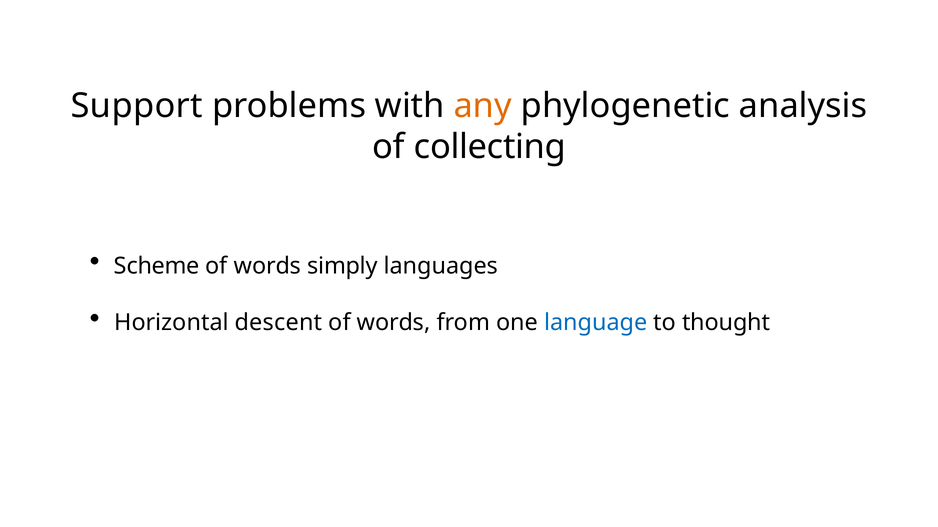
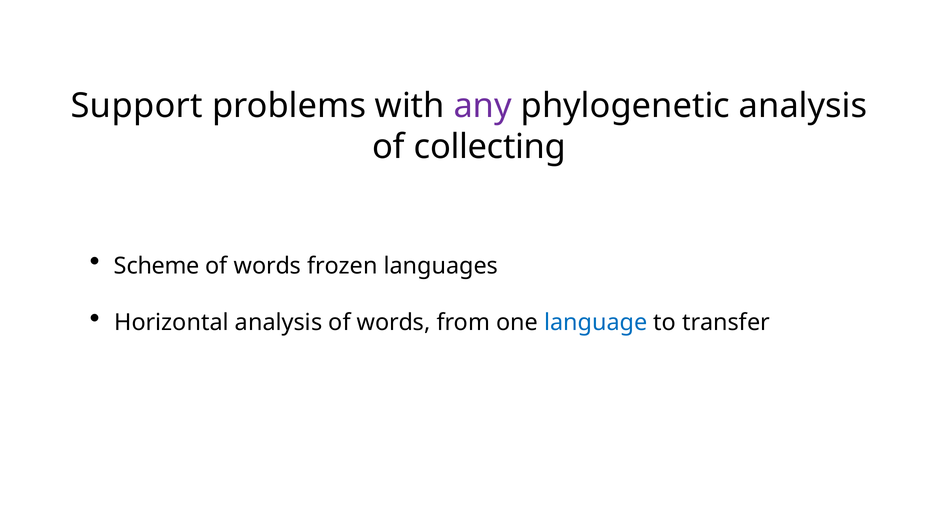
any colour: orange -> purple
simply: simply -> frozen
Horizontal descent: descent -> analysis
thought: thought -> transfer
